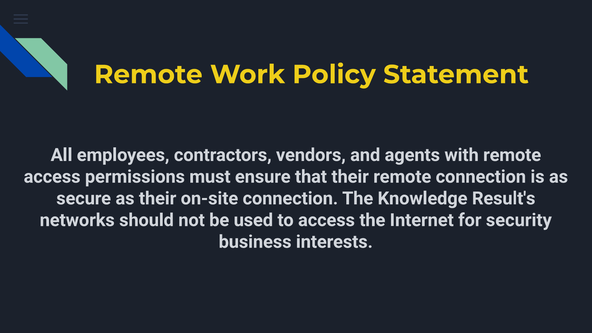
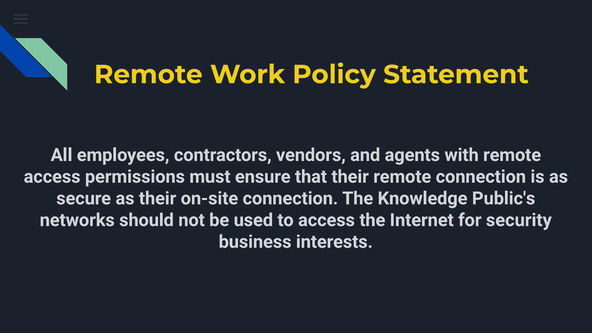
Result's: Result's -> Public's
